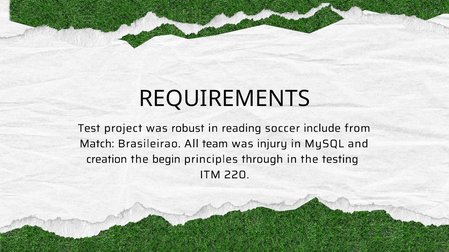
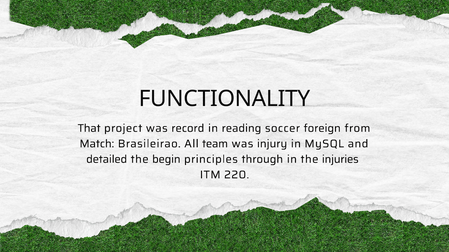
REQUIREMENTS: REQUIREMENTS -> FUNCTIONALITY
Test: Test -> That
robust: robust -> record
include: include -> foreign
creation: creation -> detailed
testing: testing -> injuries
